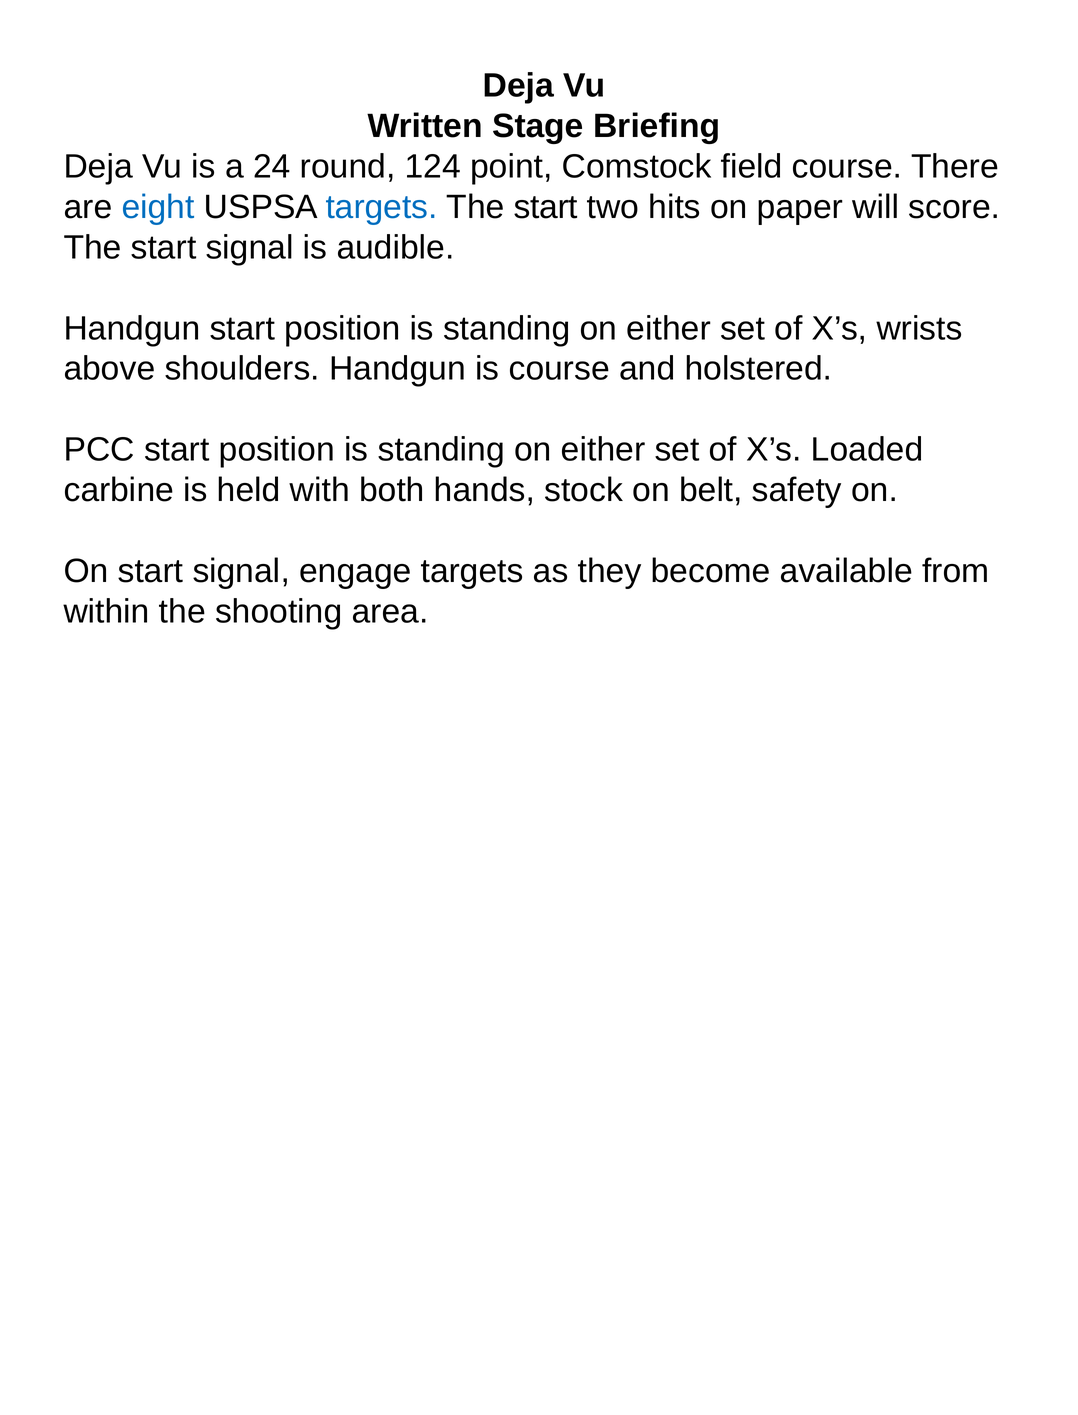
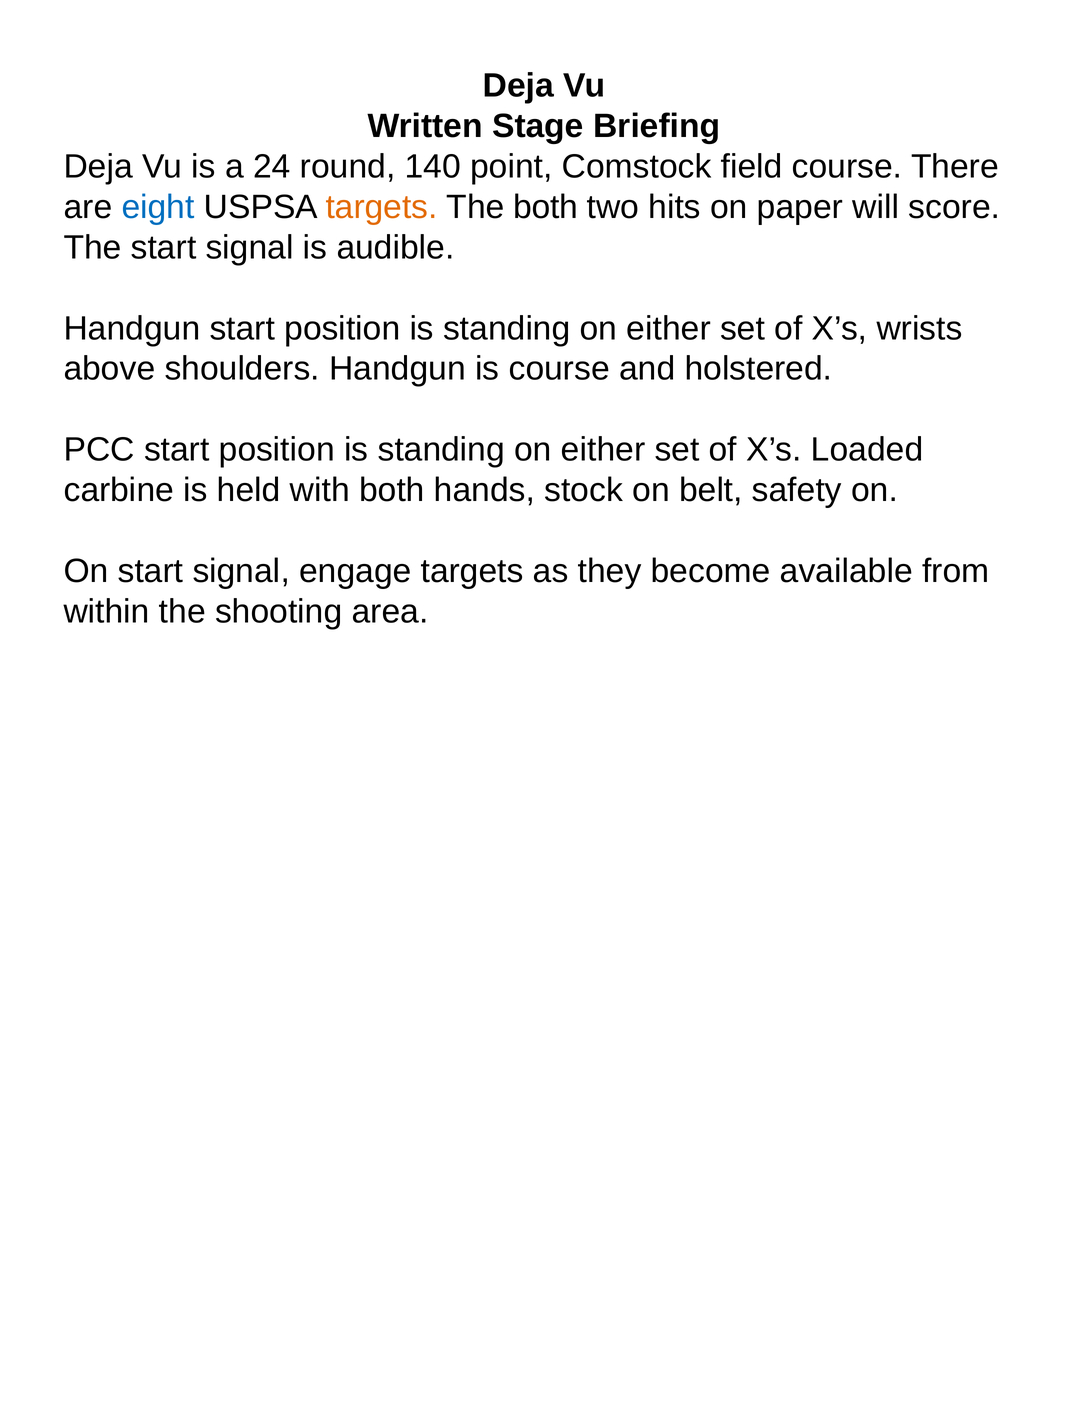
124: 124 -> 140
targets at (382, 207) colour: blue -> orange
start at (546, 207): start -> both
